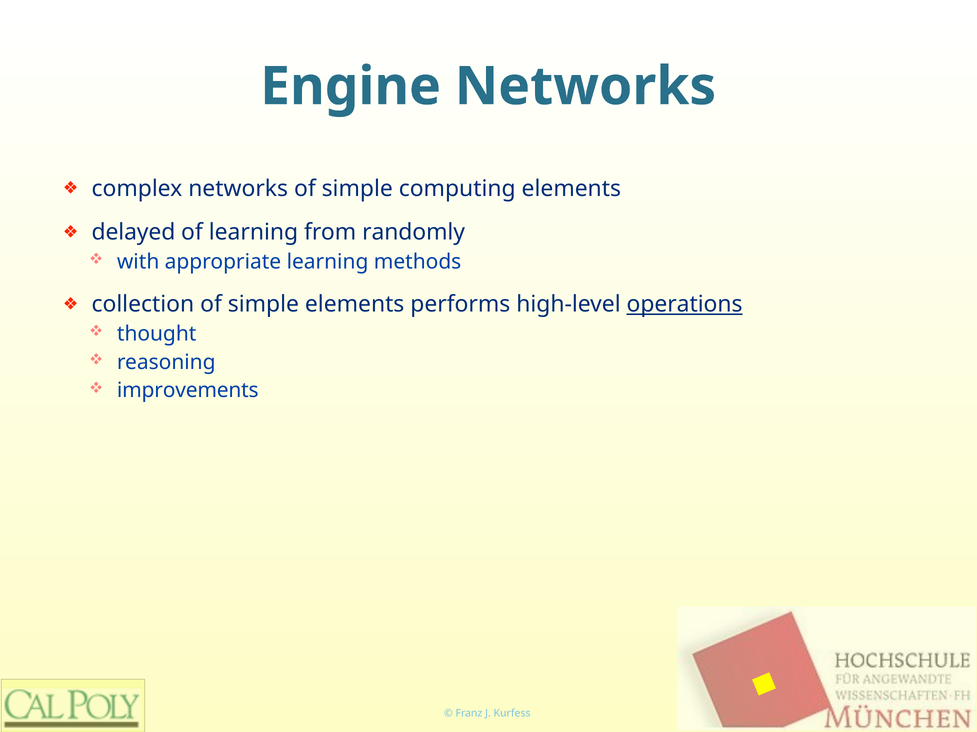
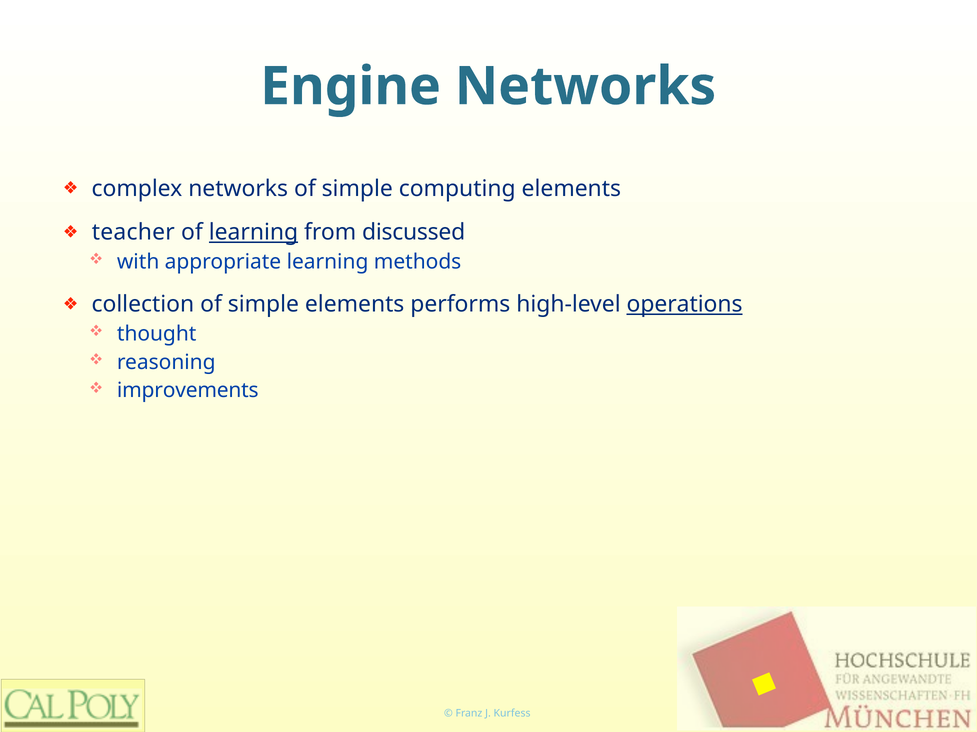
delayed: delayed -> teacher
learning at (253, 232) underline: none -> present
randomly: randomly -> discussed
